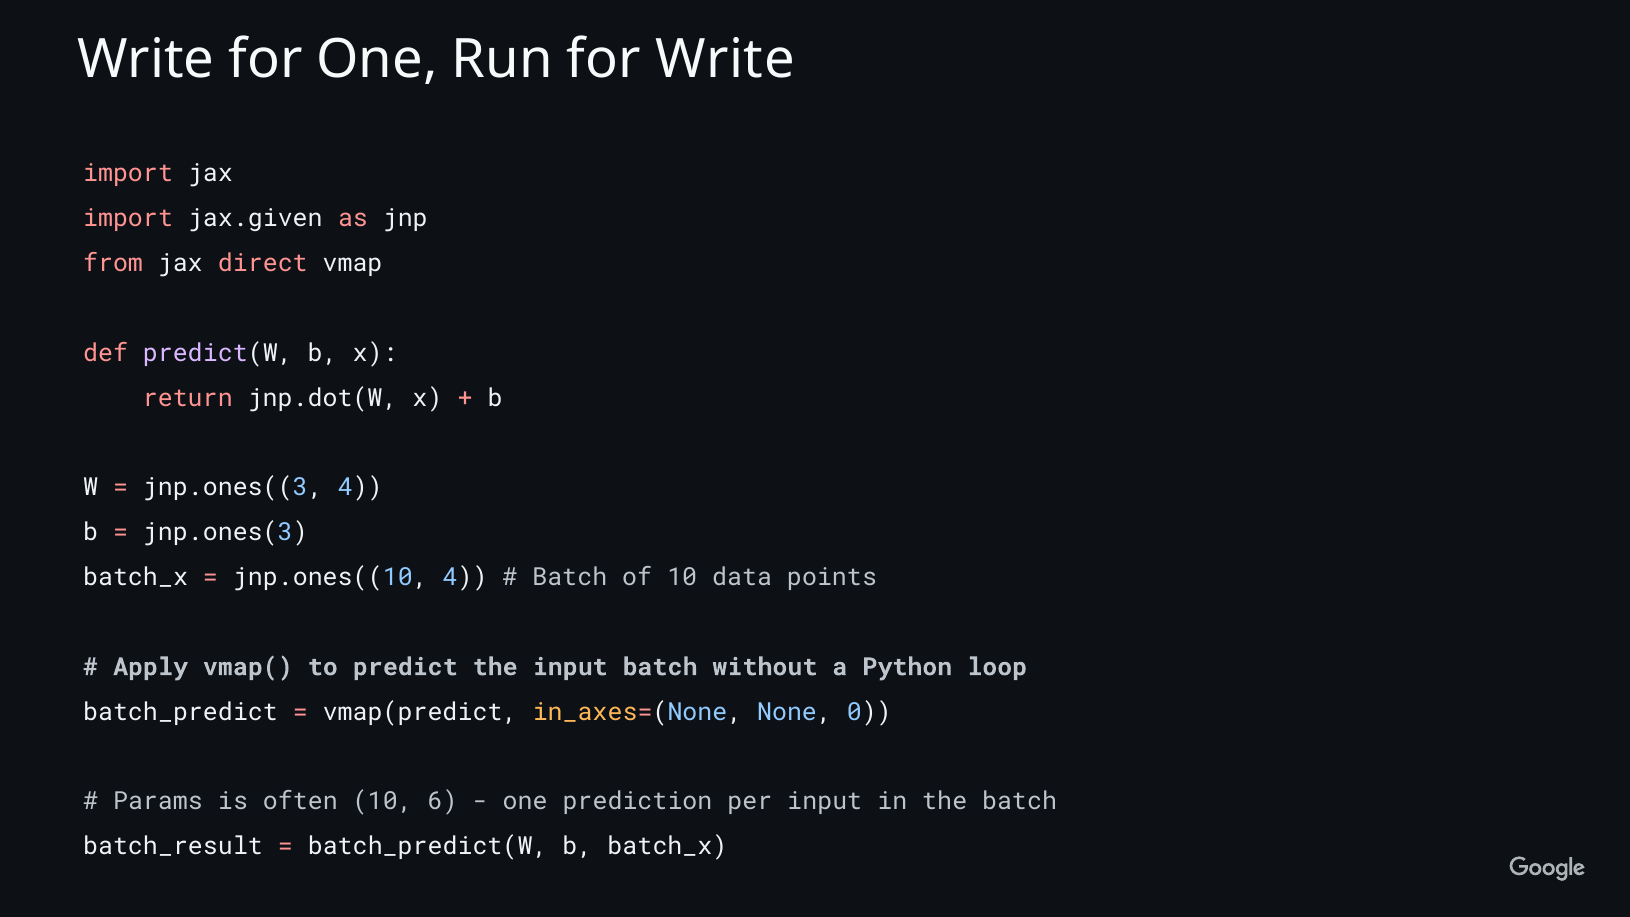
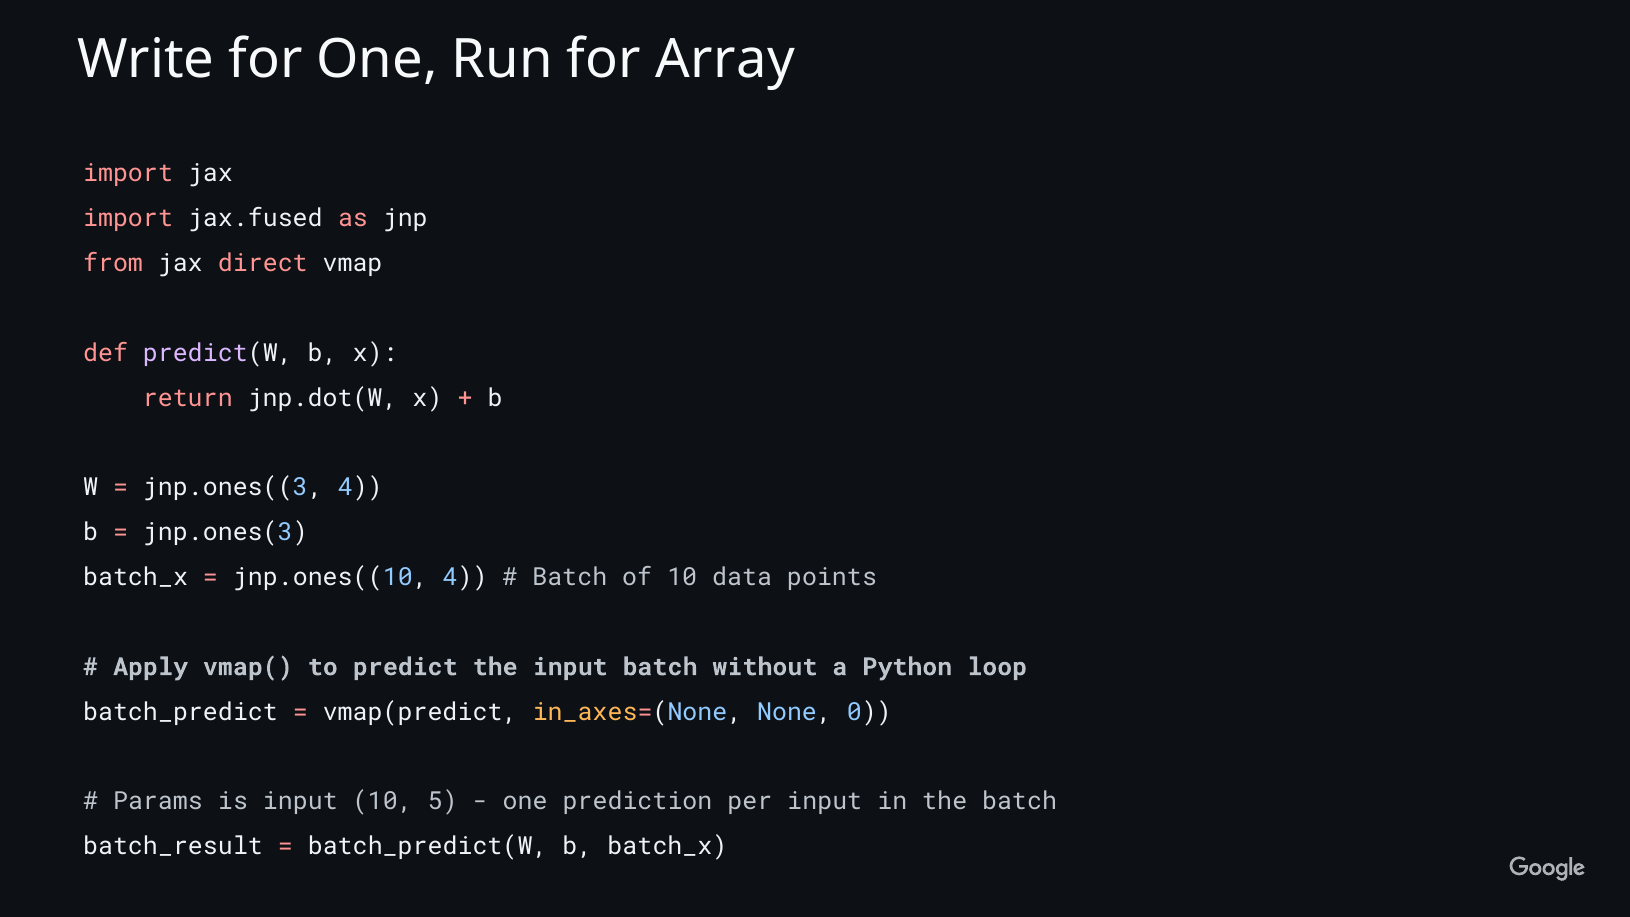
for Write: Write -> Array
jax.given: jax.given -> jax.fused
is often: often -> input
6: 6 -> 5
